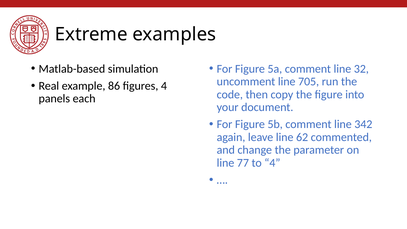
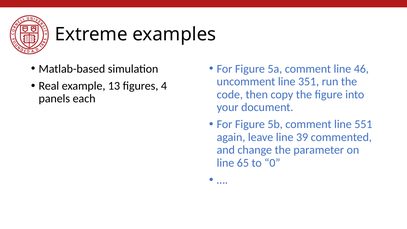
32: 32 -> 46
705: 705 -> 351
86: 86 -> 13
342: 342 -> 551
62: 62 -> 39
77: 77 -> 65
to 4: 4 -> 0
